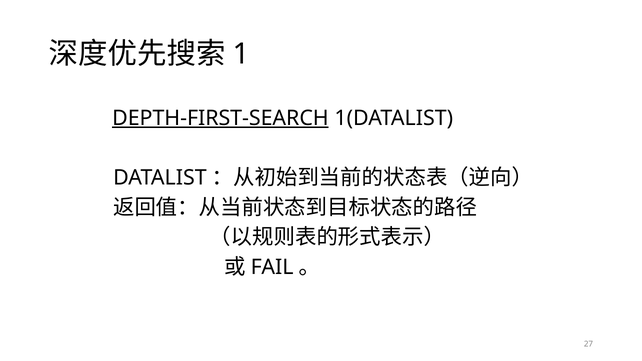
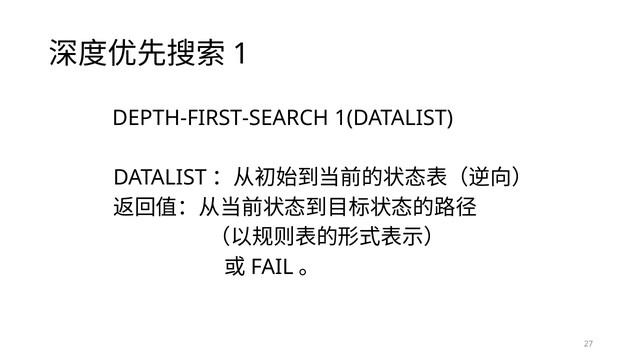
DEPTH-FIRST-SEARCH underline: present -> none
